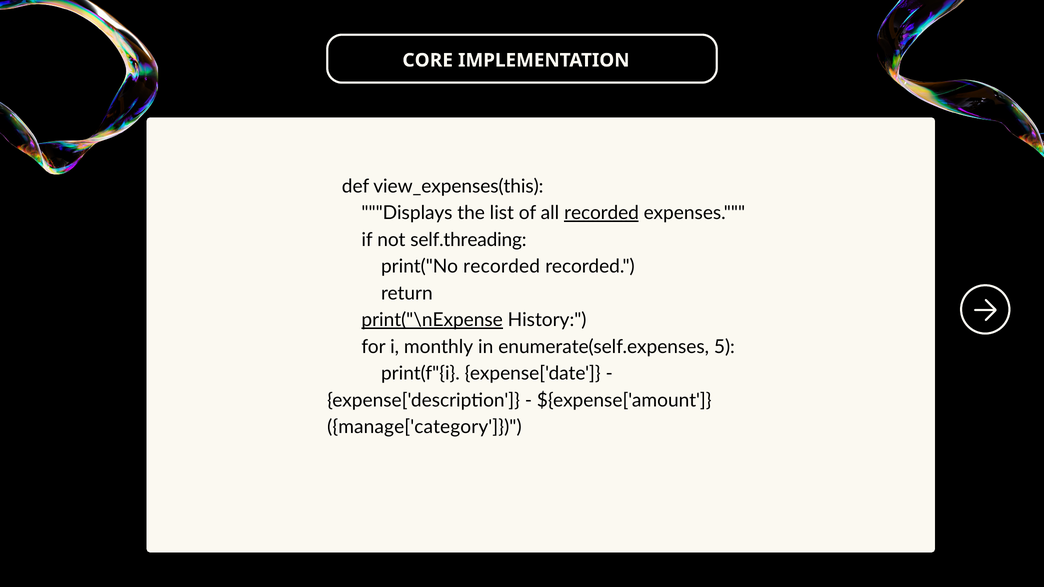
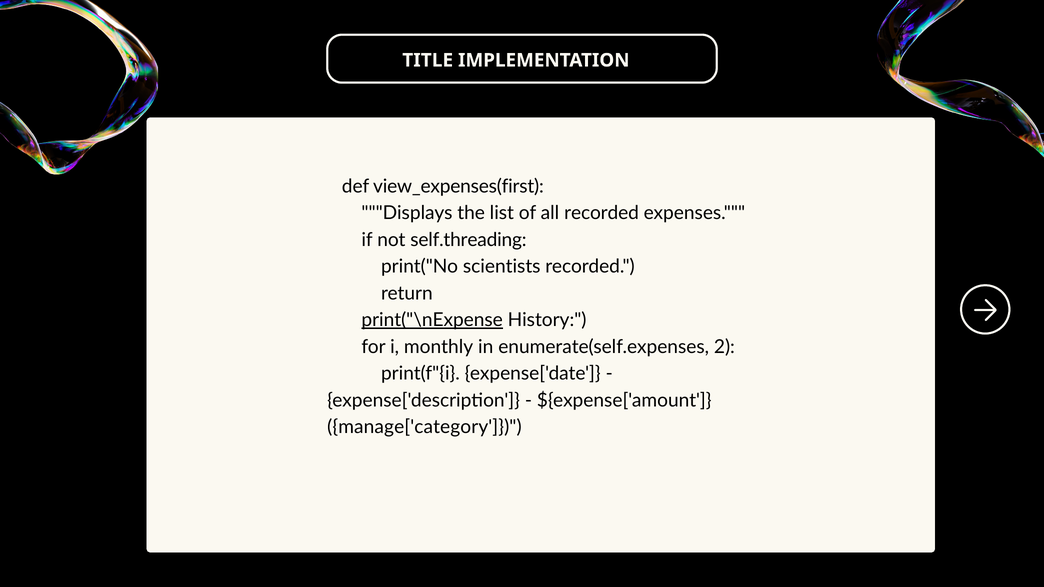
CORE: CORE -> TITLE
view_expenses(this: view_expenses(this -> view_expenses(first
recorded at (602, 213) underline: present -> none
print("No recorded: recorded -> scientists
5: 5 -> 2
